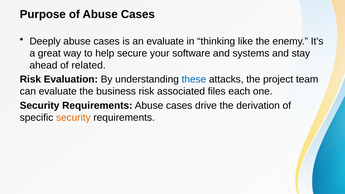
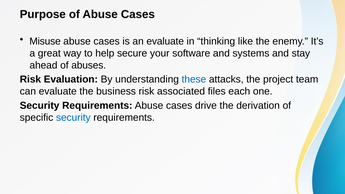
Deeply: Deeply -> Misuse
related: related -> abuses
security at (73, 118) colour: orange -> blue
